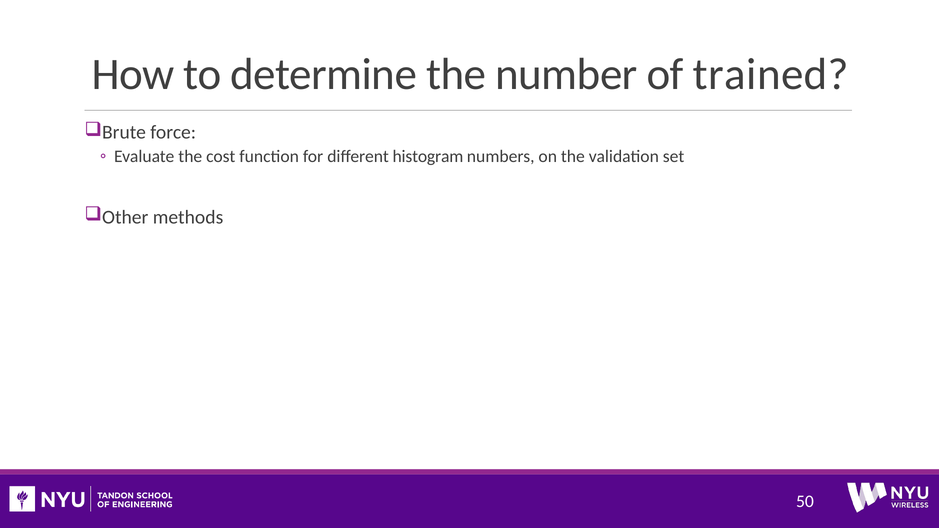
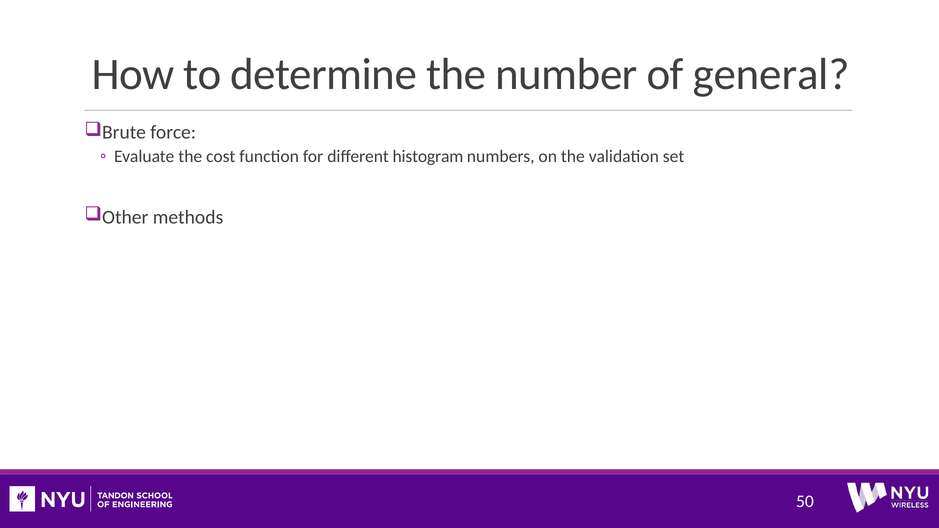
trained: trained -> general
